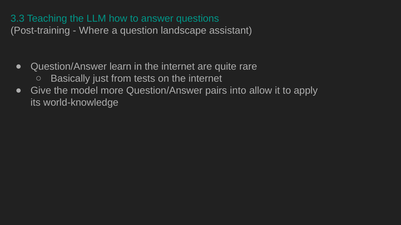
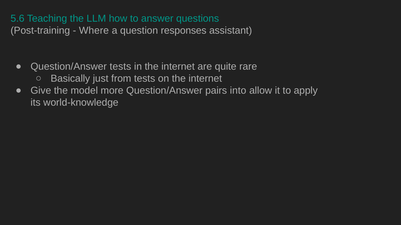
3.3: 3.3 -> 5.6
landscape: landscape -> responses
Question/Answer learn: learn -> tests
